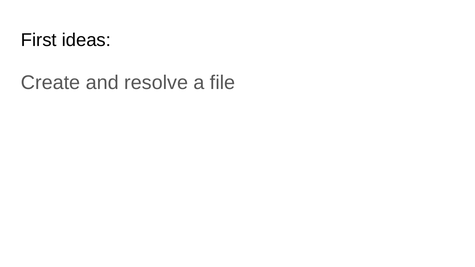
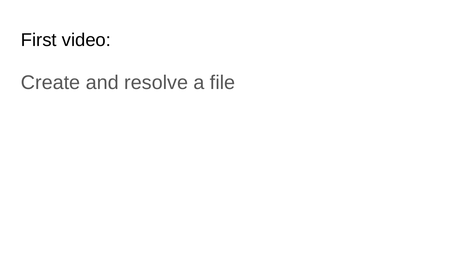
ideas: ideas -> video
